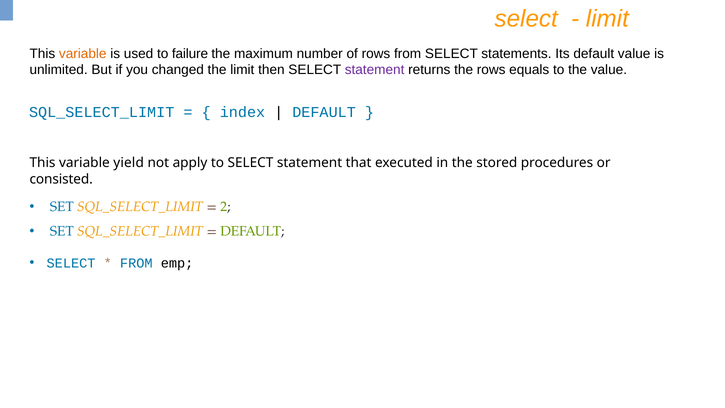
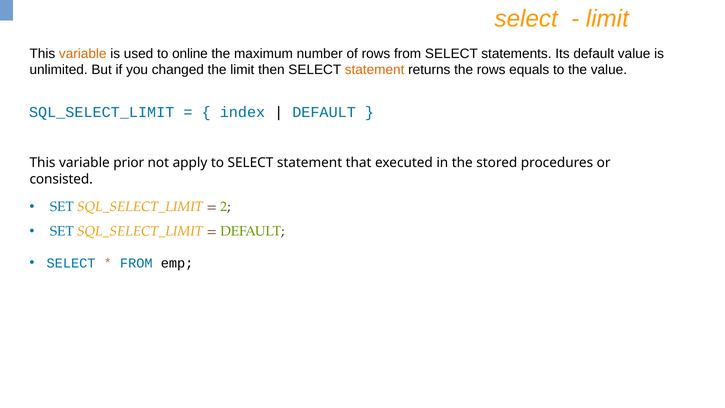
failure: failure -> online
statement at (375, 70) colour: purple -> orange
yield: yield -> prior
